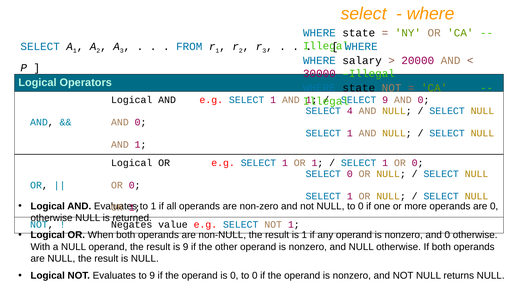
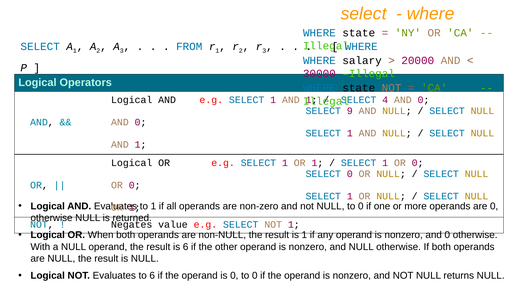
SELECT 9: 9 -> 4
4: 4 -> 9
is 9: 9 -> 6
to 9: 9 -> 6
